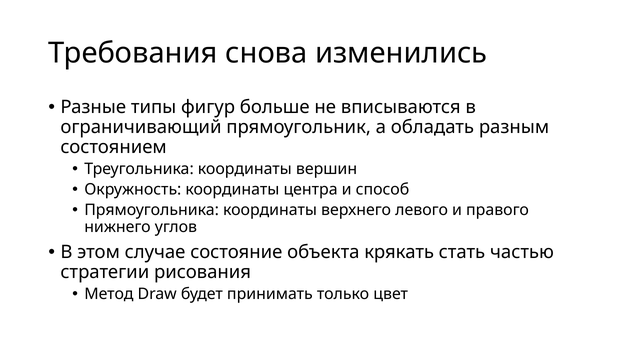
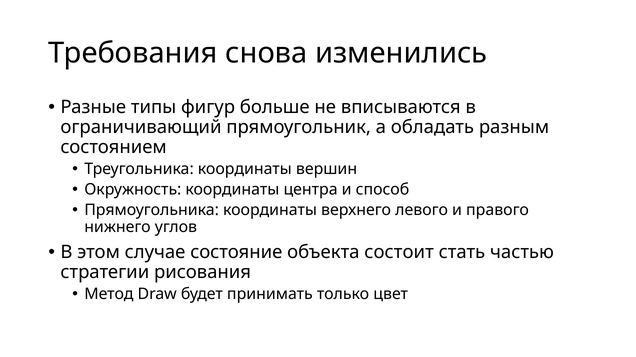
крякать: крякать -> состоит
